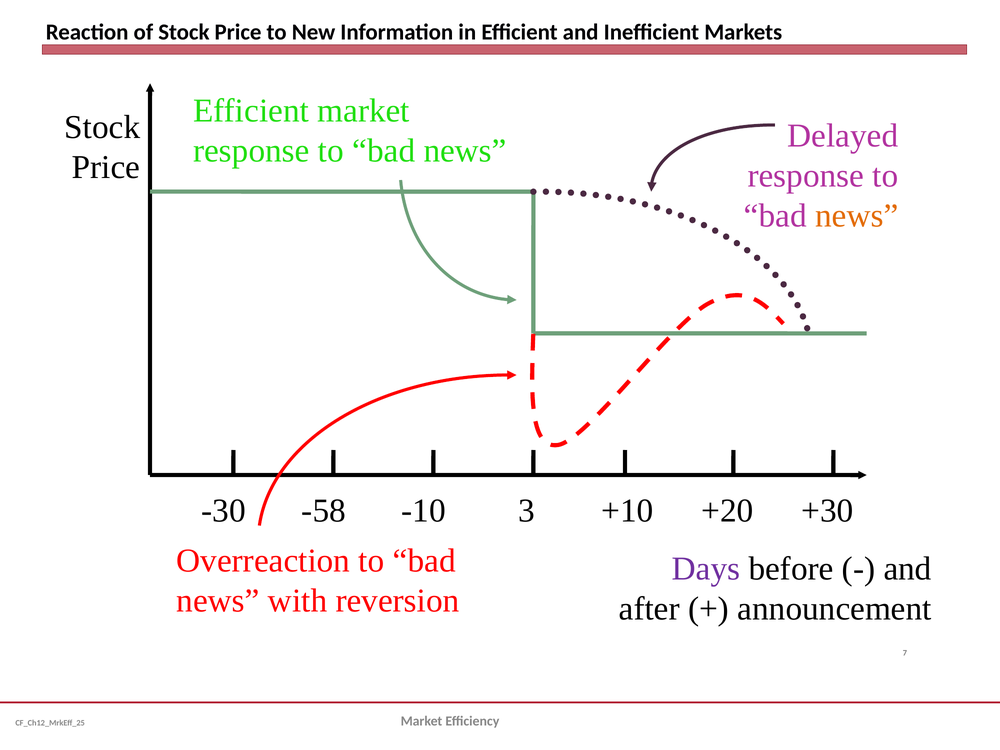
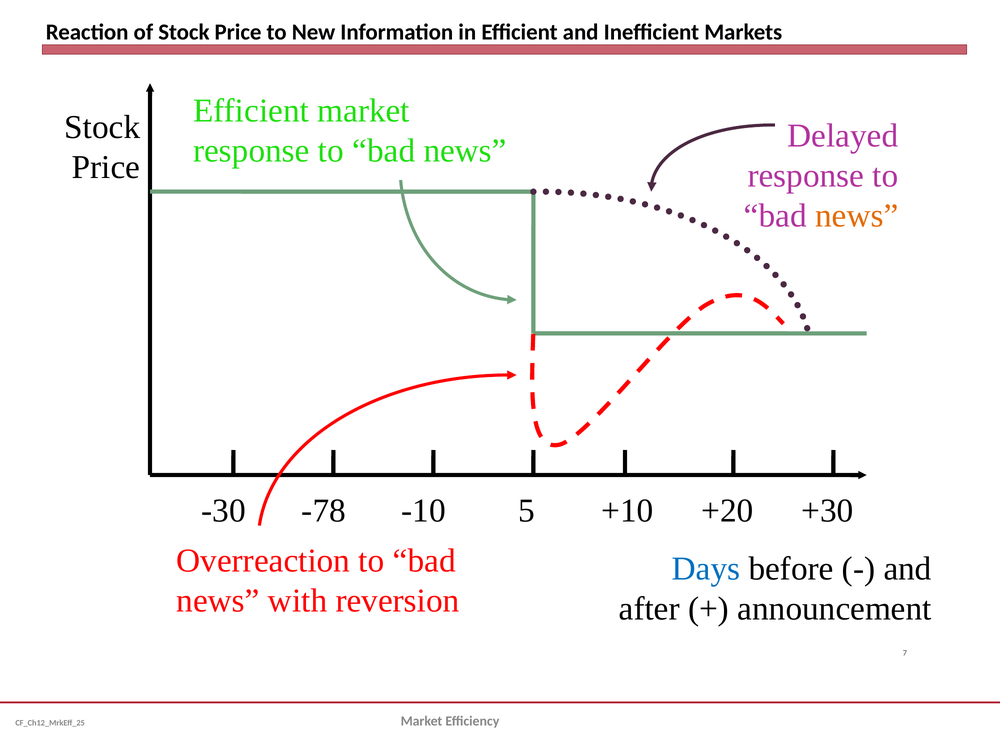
-58: -58 -> -78
3: 3 -> 5
Days colour: purple -> blue
